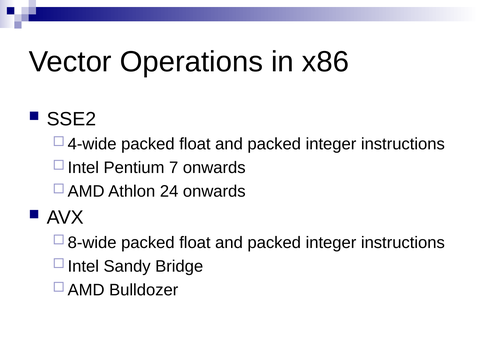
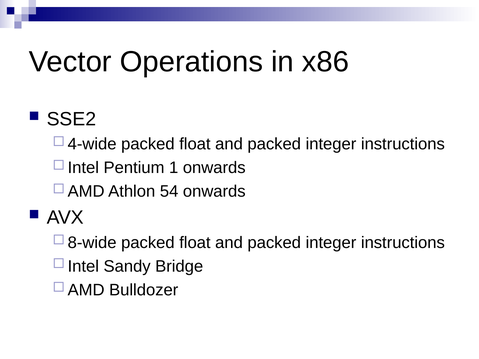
7: 7 -> 1
24: 24 -> 54
